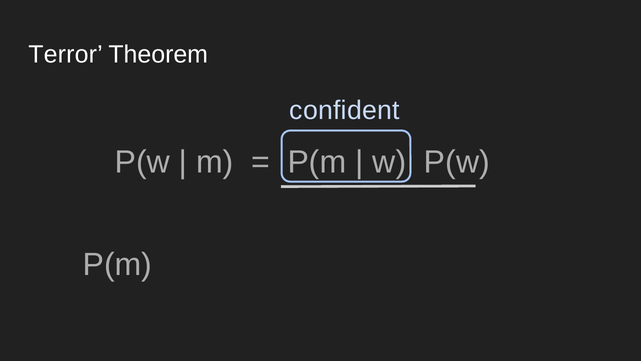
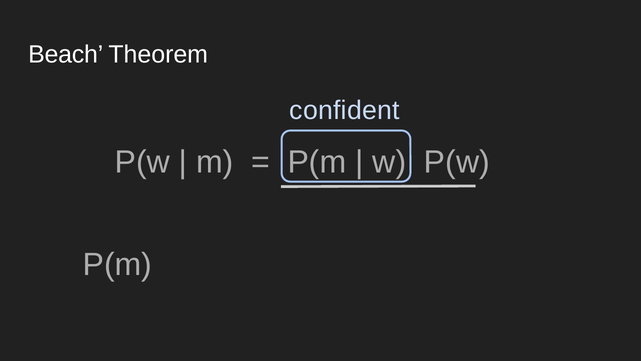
Terror: Terror -> Beach
